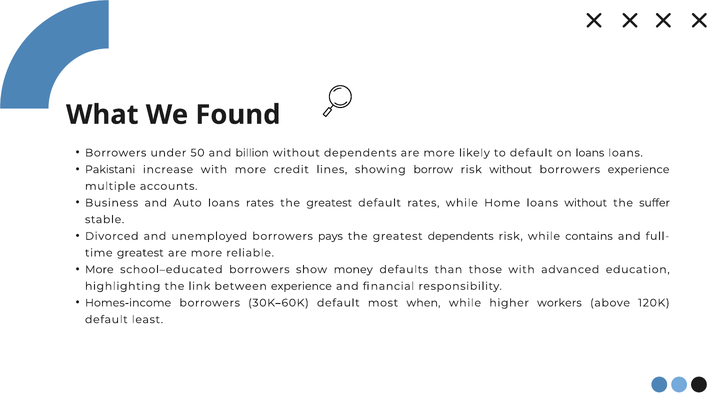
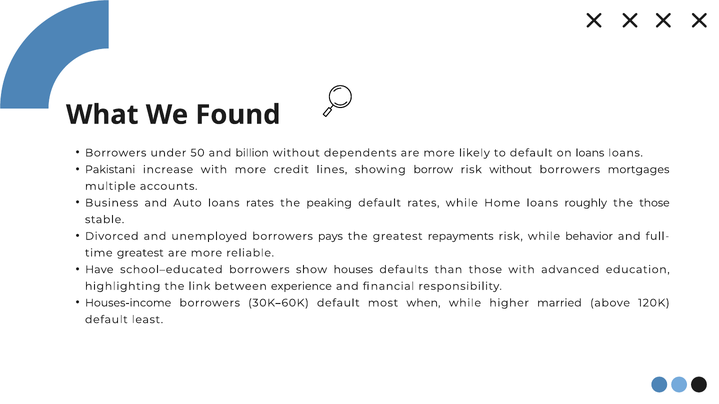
borrowers experience: experience -> mortgages
greatest at (329, 203): greatest -> peaking
loans without: without -> roughly
the suffer: suffer -> those
greatest dependents: dependents -> repayments
contains: contains -> behavior
More at (99, 270): More -> Have
money: money -> houses
Homes-income: Homes-income -> Houses-income
workers: workers -> married
